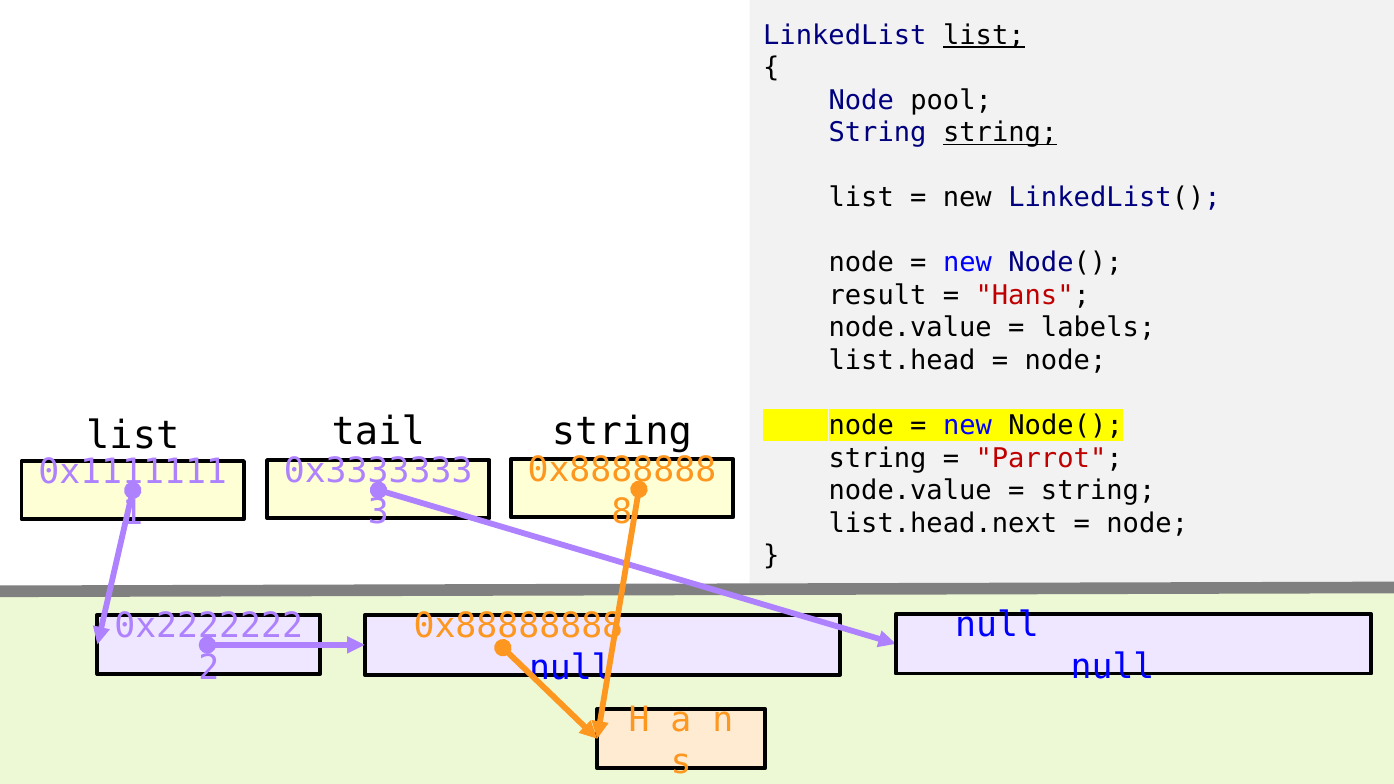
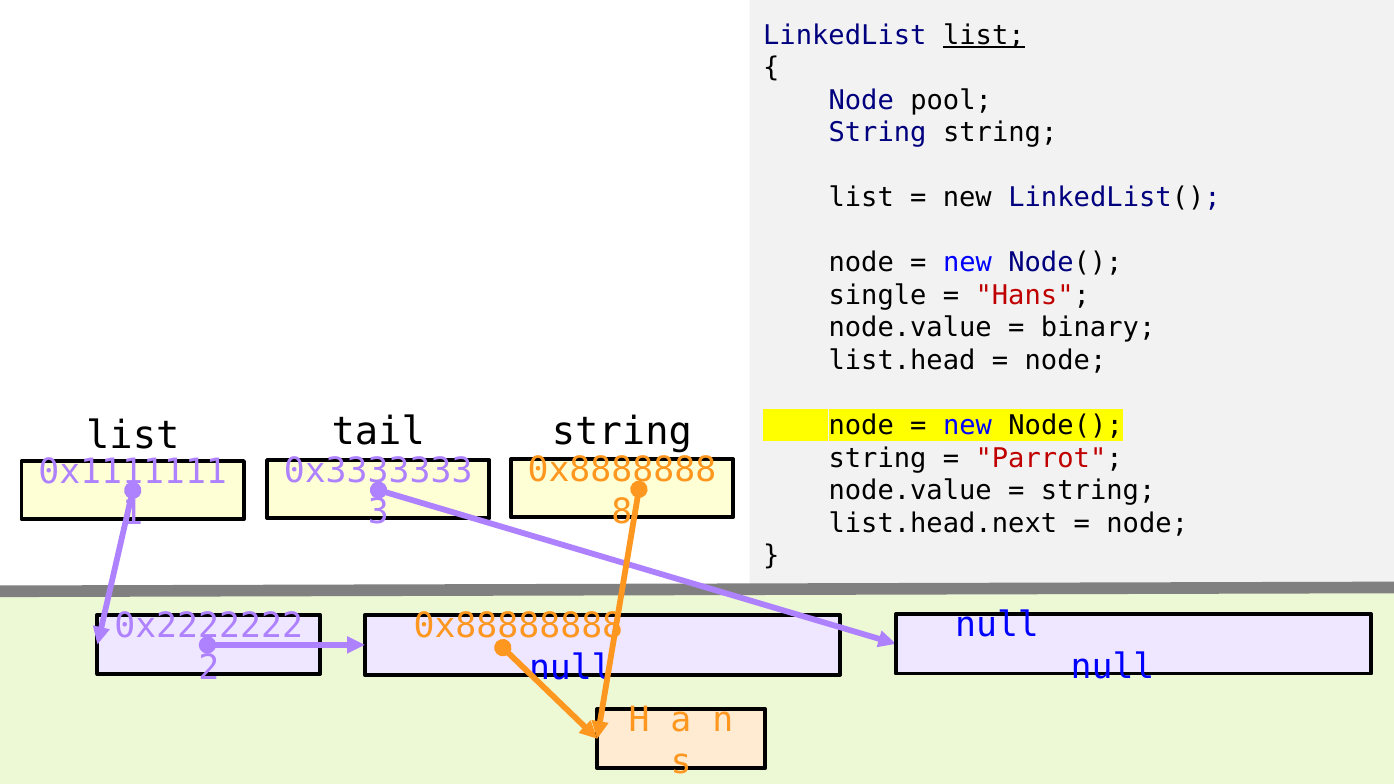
string at (1000, 133) underline: present -> none
result: result -> single
labels: labels -> binary
